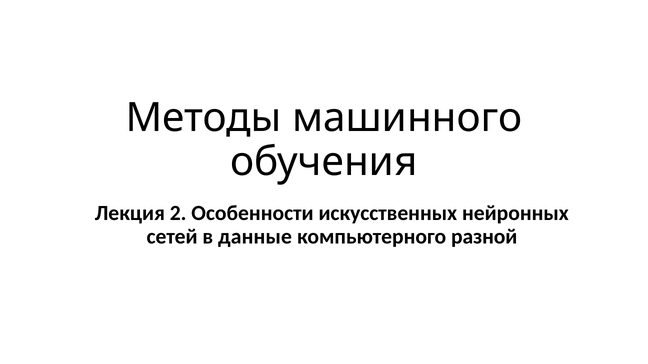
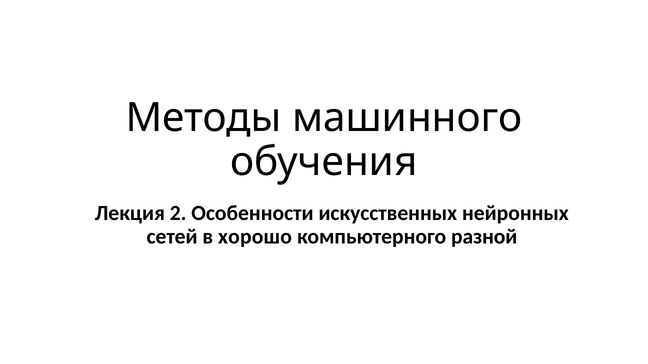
данные: данные -> хорошо
